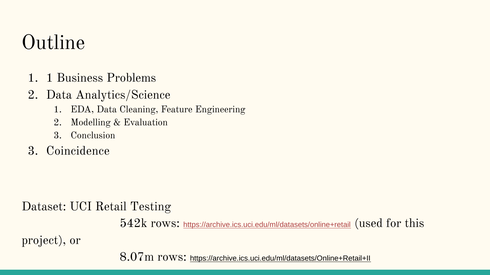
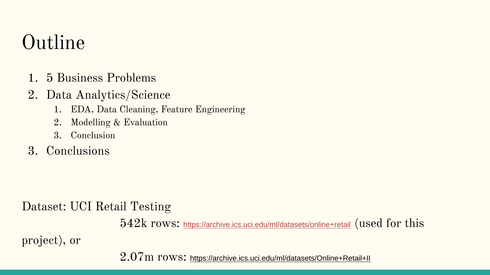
1 at (50, 78): 1 -> 5
Coincidence: Coincidence -> Conclusions
8.07m: 8.07m -> 2.07m
